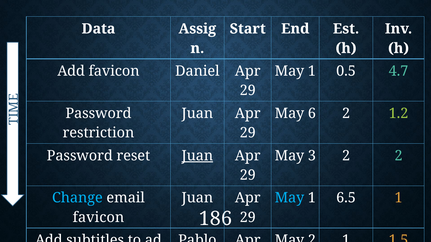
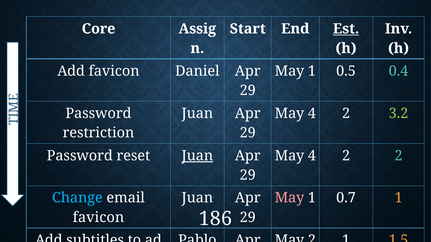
Data: Data -> Core
Est underline: none -> present
4.7: 4.7 -> 0.4
6 at (312, 114): 6 -> 4
1.2: 1.2 -> 3.2
3 at (312, 156): 3 -> 4
May at (289, 198) colour: light blue -> pink
6.5: 6.5 -> 0.7
